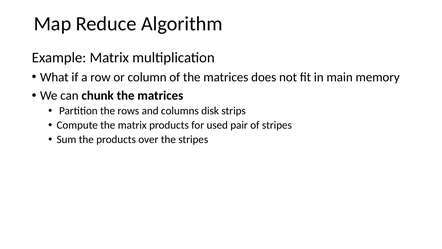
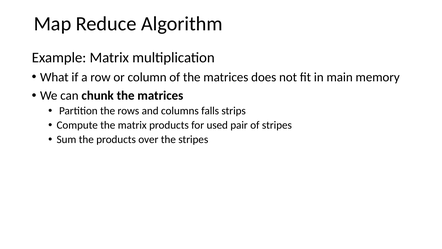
disk: disk -> falls
